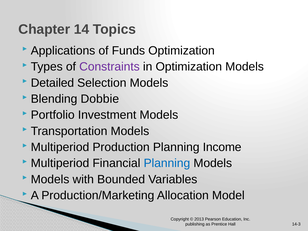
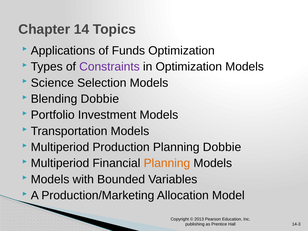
Detailed: Detailed -> Science
Planning Income: Income -> Dobbie
Planning at (167, 163) colour: blue -> orange
